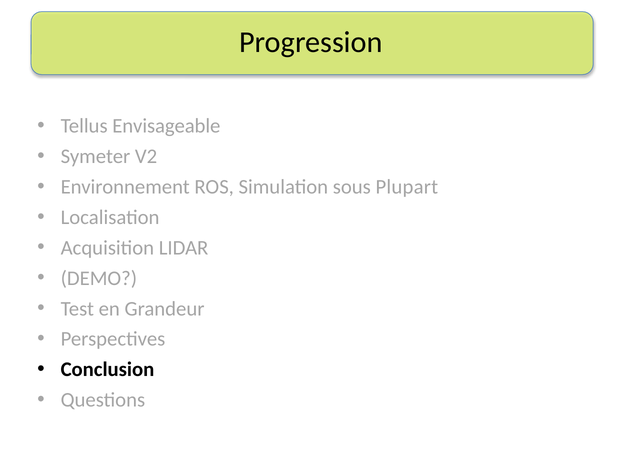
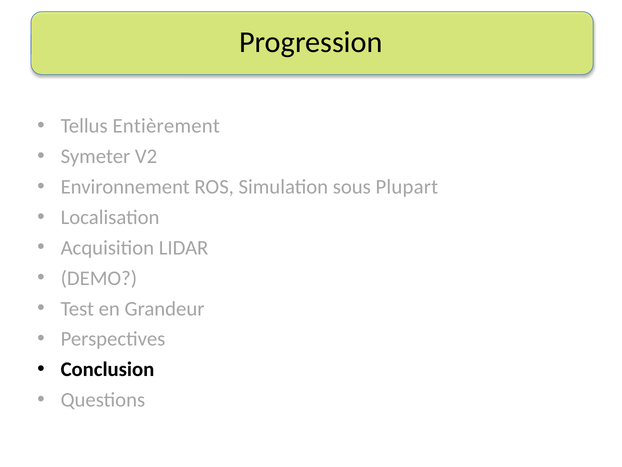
Envisageable: Envisageable -> Entièrement
